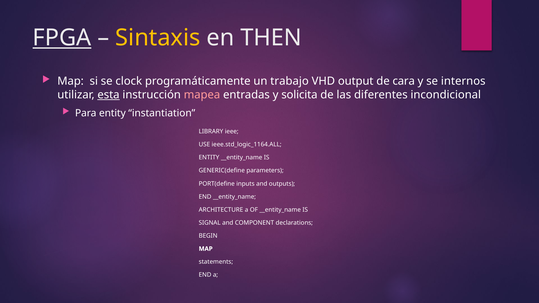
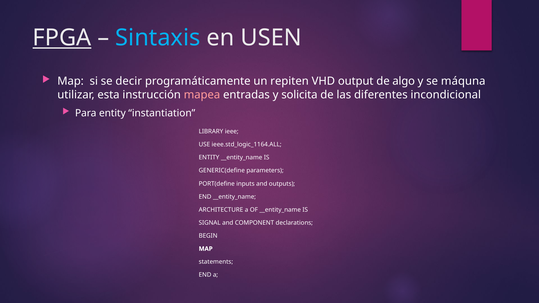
Sintaxis colour: yellow -> light blue
THEN: THEN -> USEN
clock: clock -> decir
trabajo: trabajo -> repiten
cara: cara -> algo
internos: internos -> máquna
esta underline: present -> none
